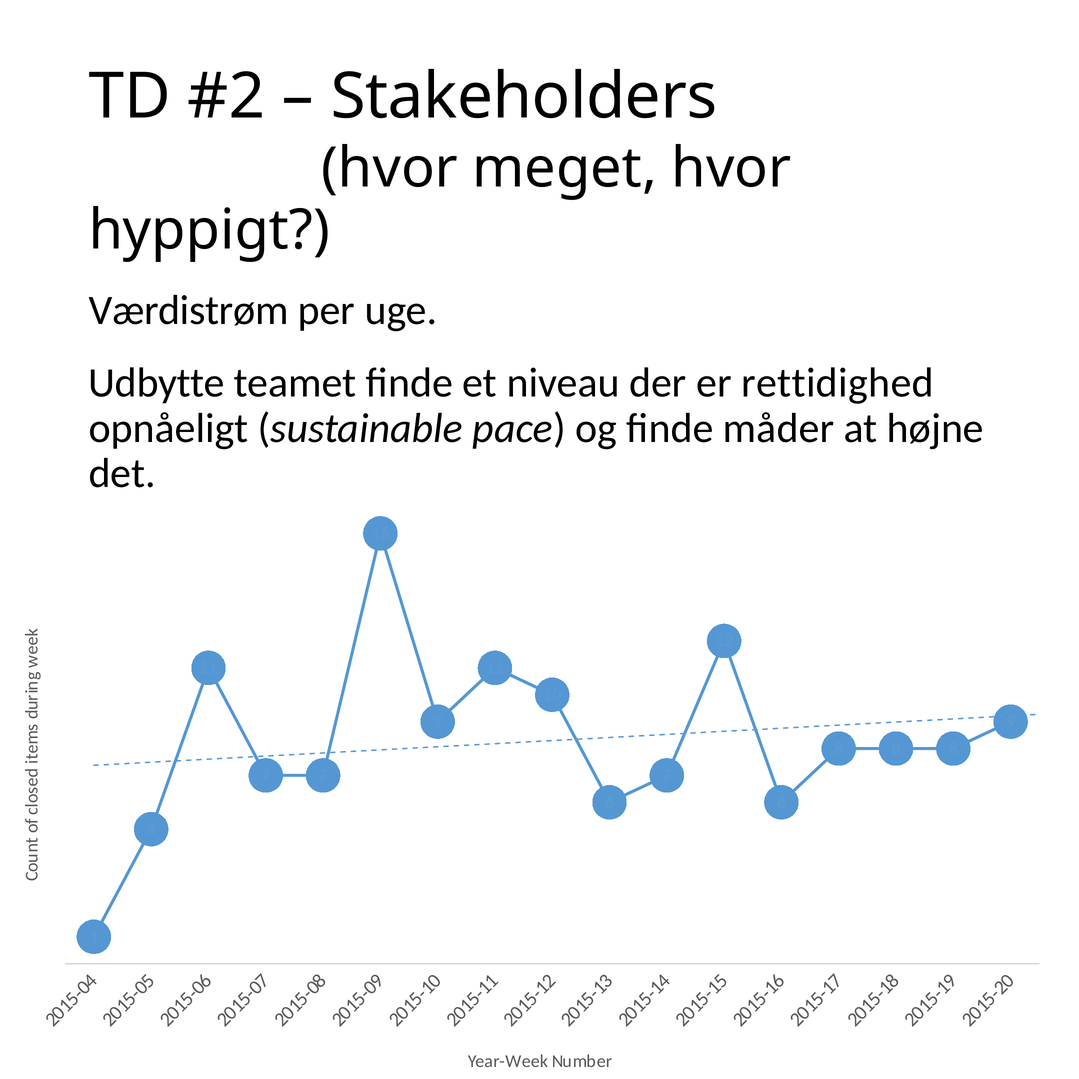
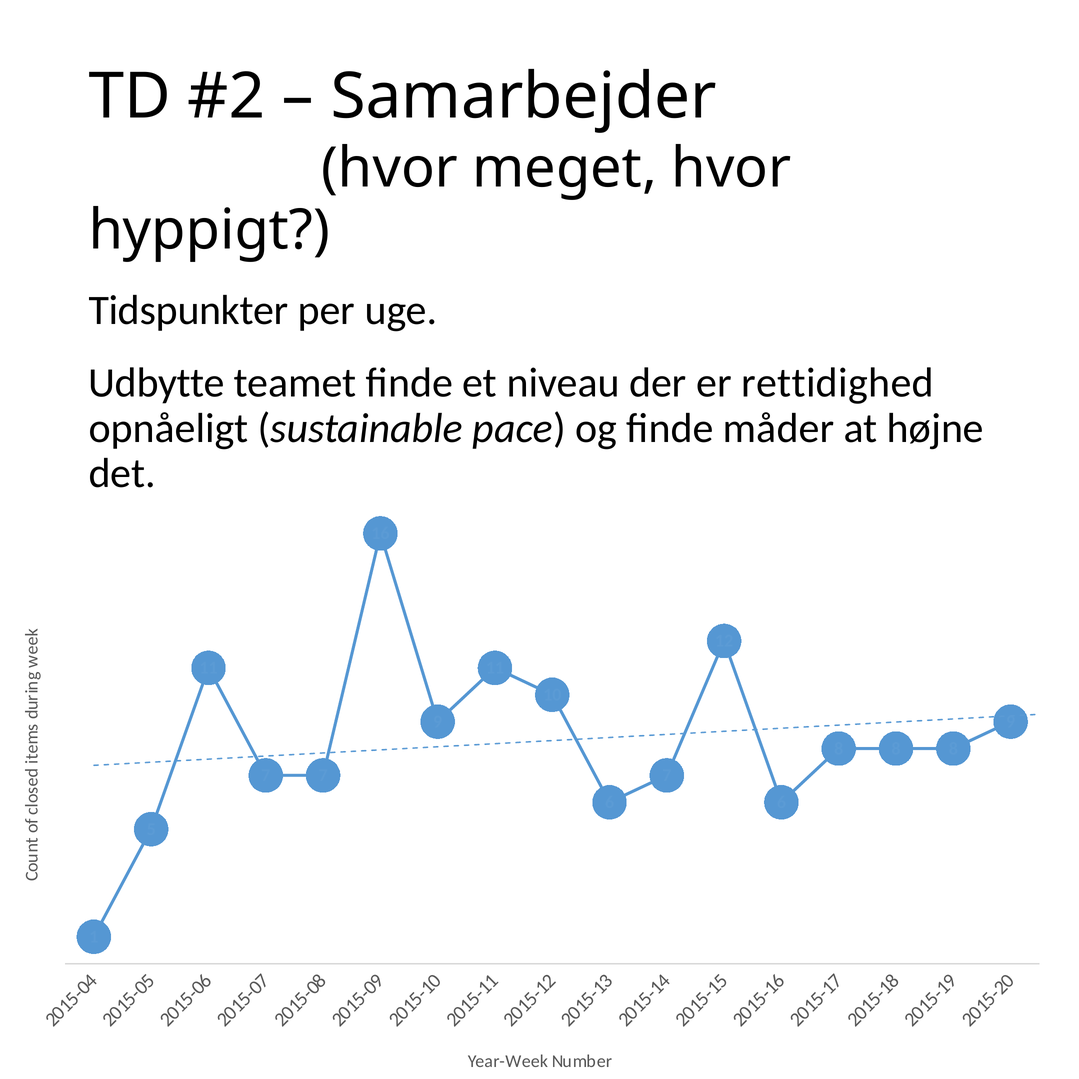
Stakeholders: Stakeholders -> Samarbejder
Værdistrøm: Værdistrøm -> Tidspunkter
